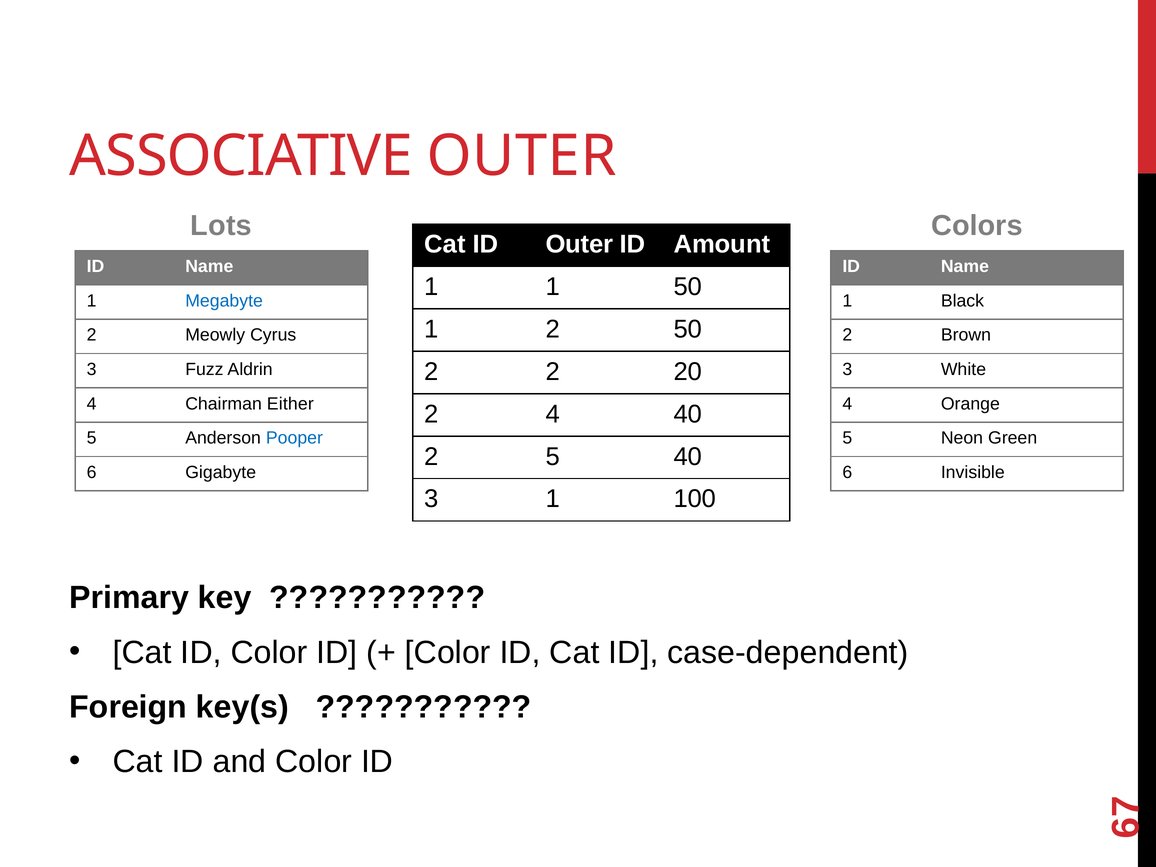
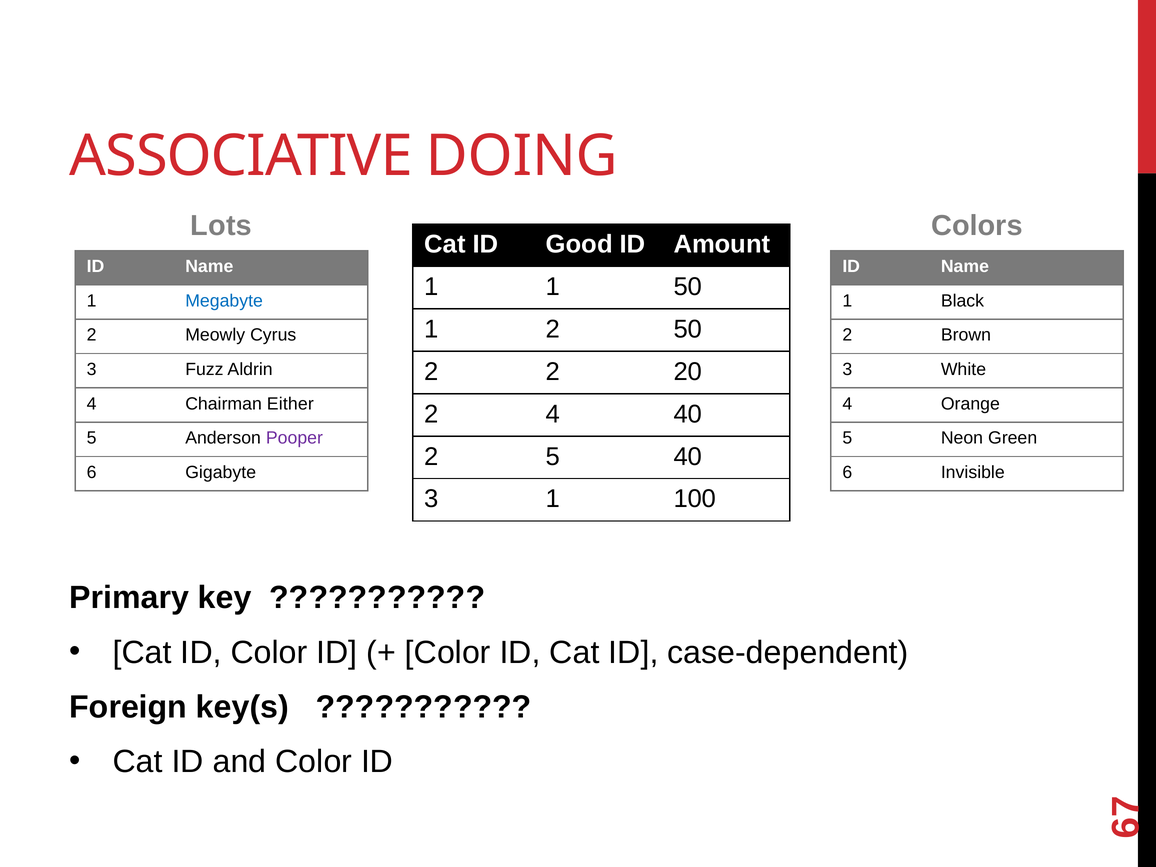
ASSOCIATIVE OUTER: OUTER -> DOING
ID Outer: Outer -> Good
Pooper colour: blue -> purple
